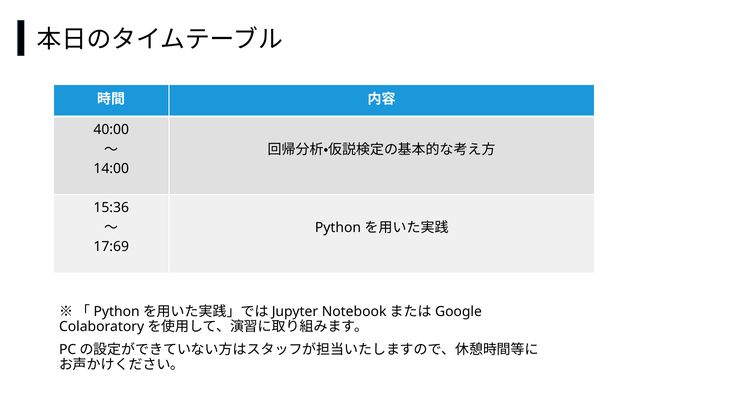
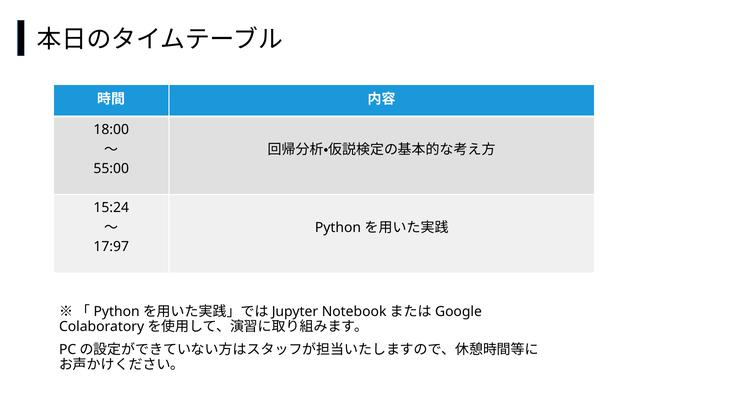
40:00: 40:00 -> 18:00
14:00: 14:00 -> 55:00
15:36: 15:36 -> 15:24
17:69: 17:69 -> 17:97
